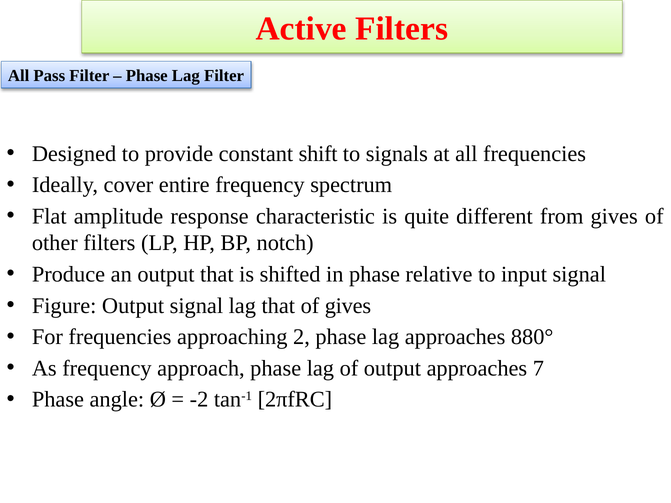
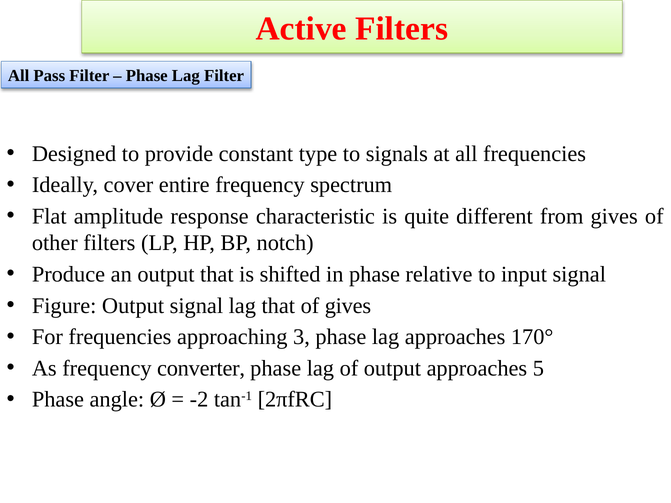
shift: shift -> type
2: 2 -> 3
880°: 880° -> 170°
approach: approach -> converter
7: 7 -> 5
